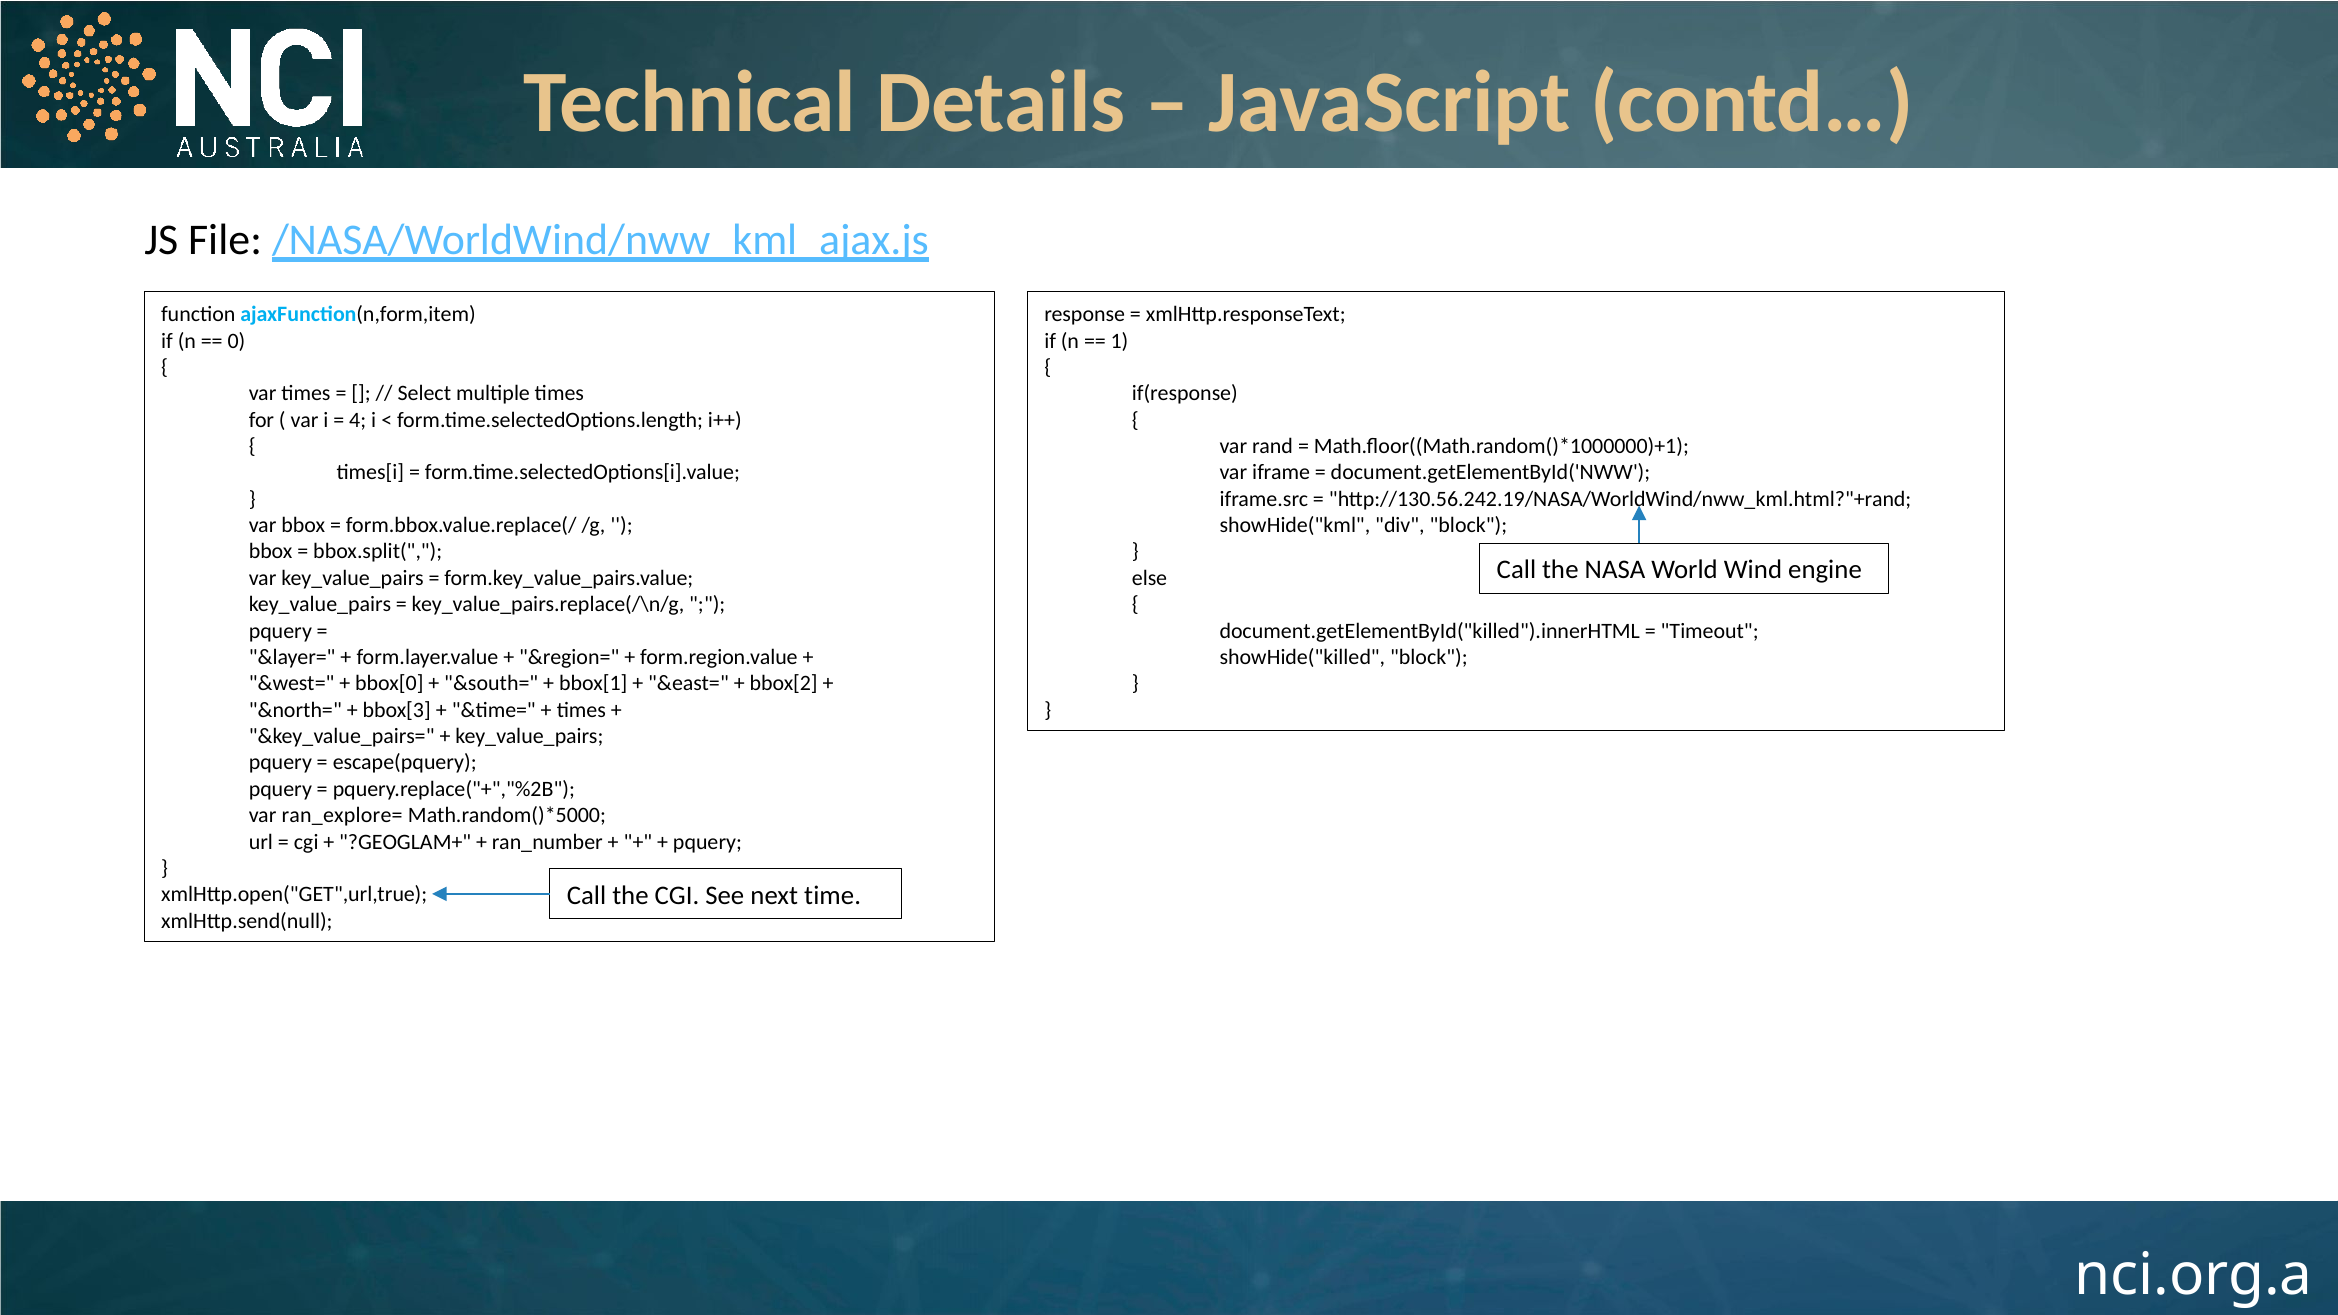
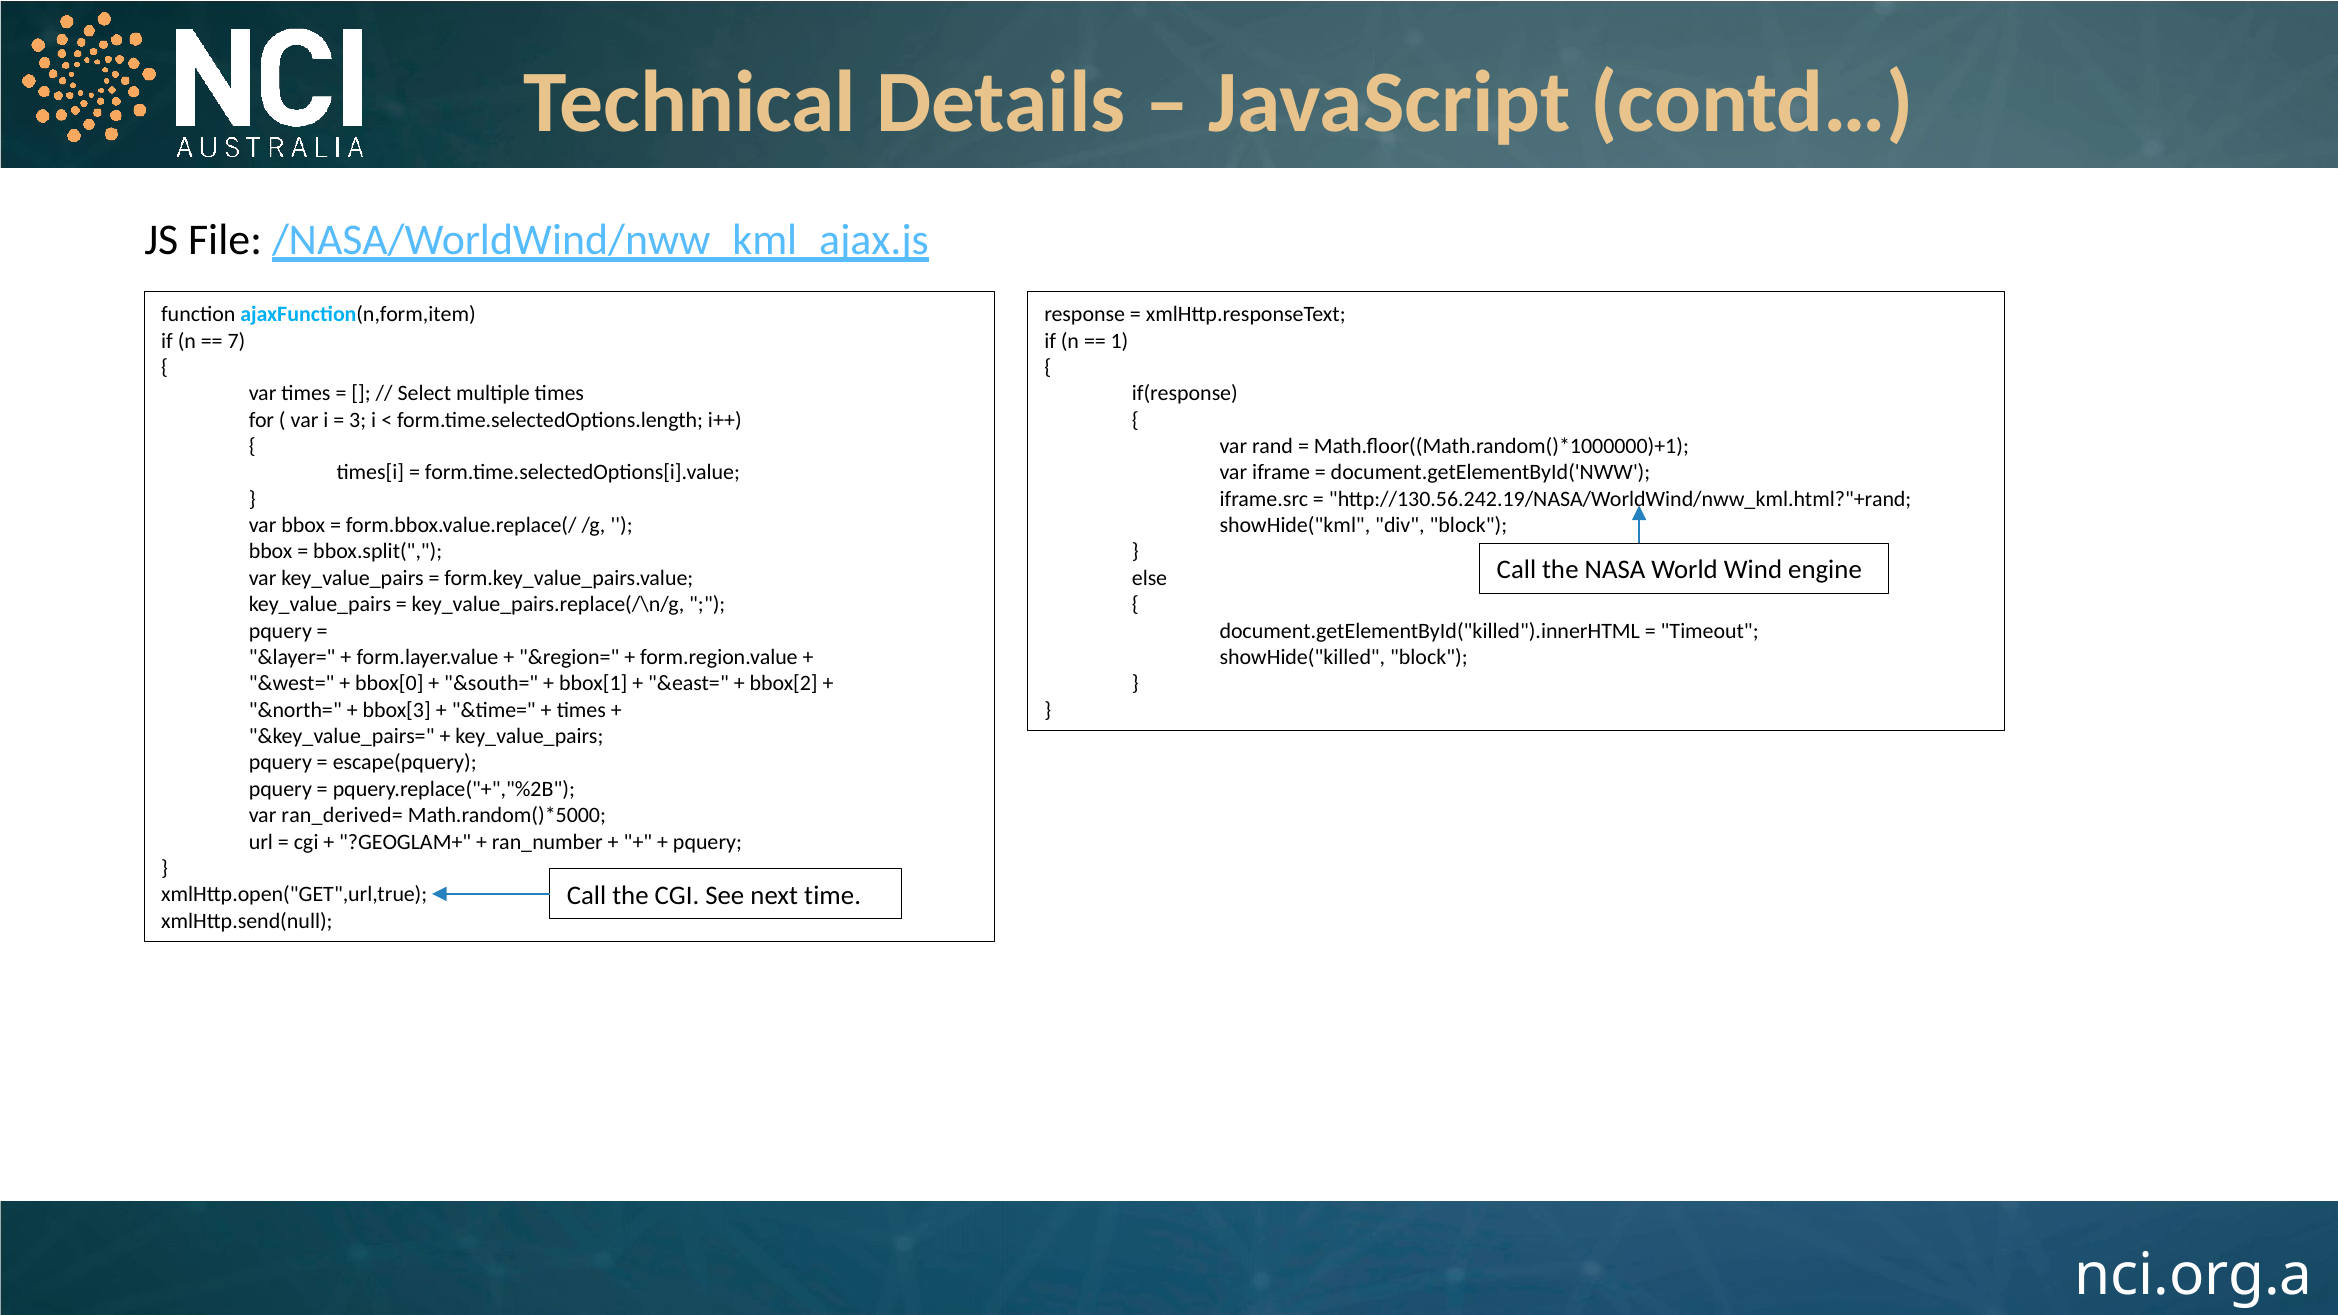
0: 0 -> 7
4: 4 -> 3
ran_explore=: ran_explore= -> ran_derived=
